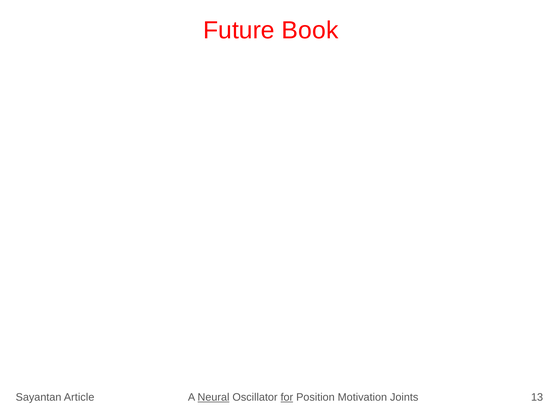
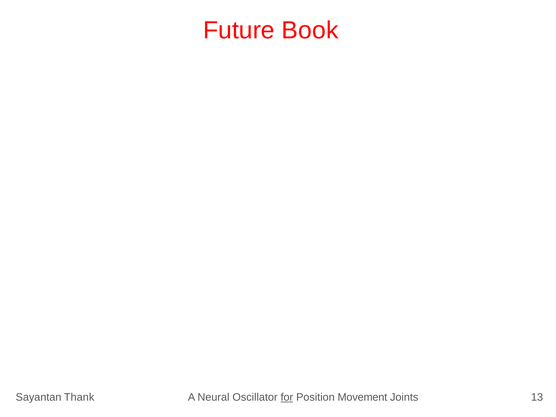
Article: Article -> Thank
Neural underline: present -> none
Motivation: Motivation -> Movement
